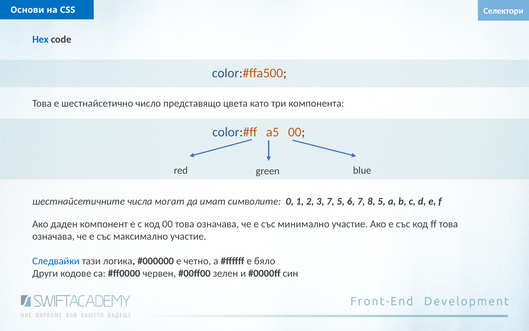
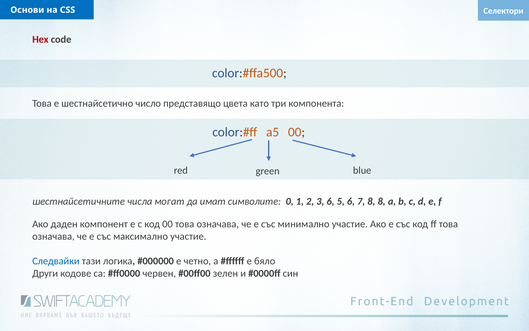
Hex colour: blue -> red
3 7: 7 -> 6
8 5: 5 -> 8
